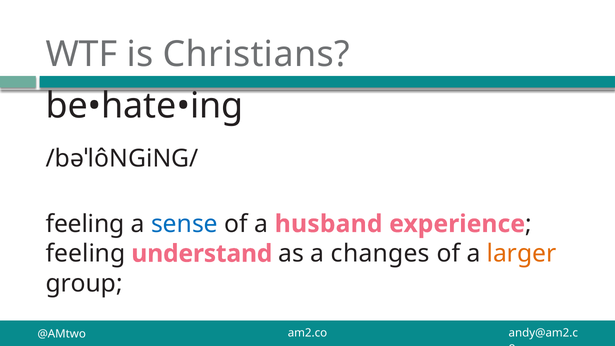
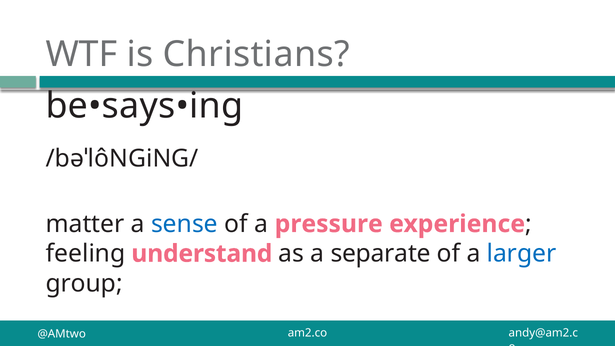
be•hate•ing: be•hate•ing -> be•says•ing
feeling at (85, 224): feeling -> matter
husband: husband -> pressure
changes: changes -> separate
larger colour: orange -> blue
